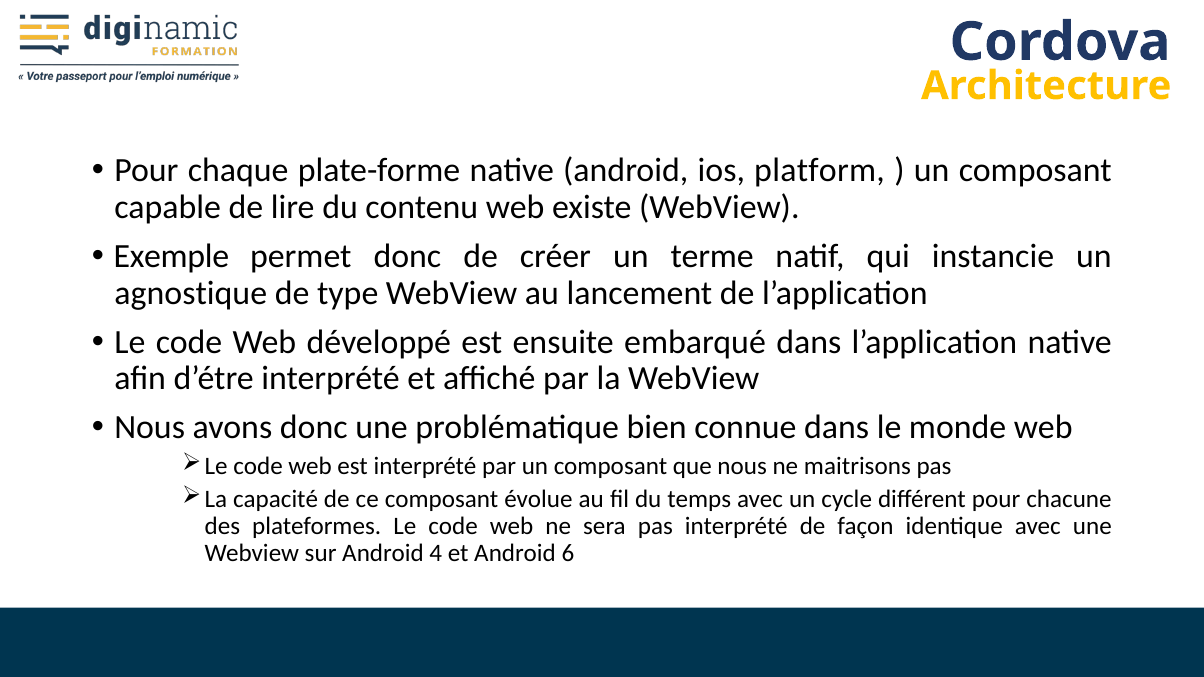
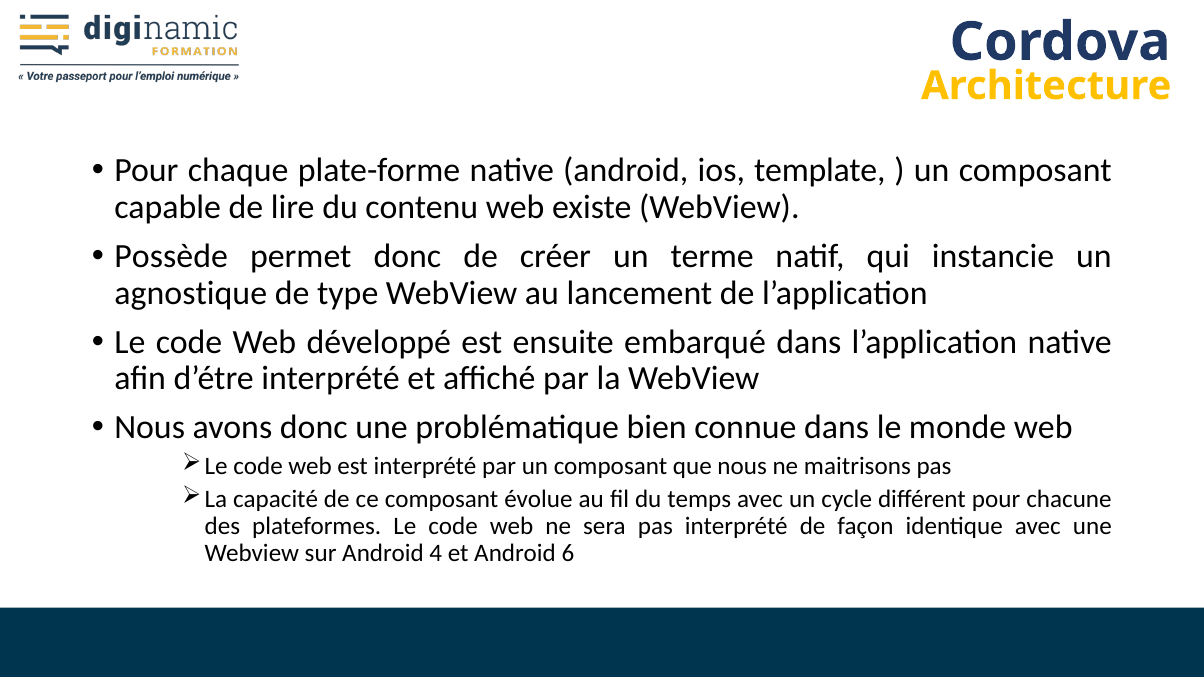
platform: platform -> template
Exemple: Exemple -> Possède
